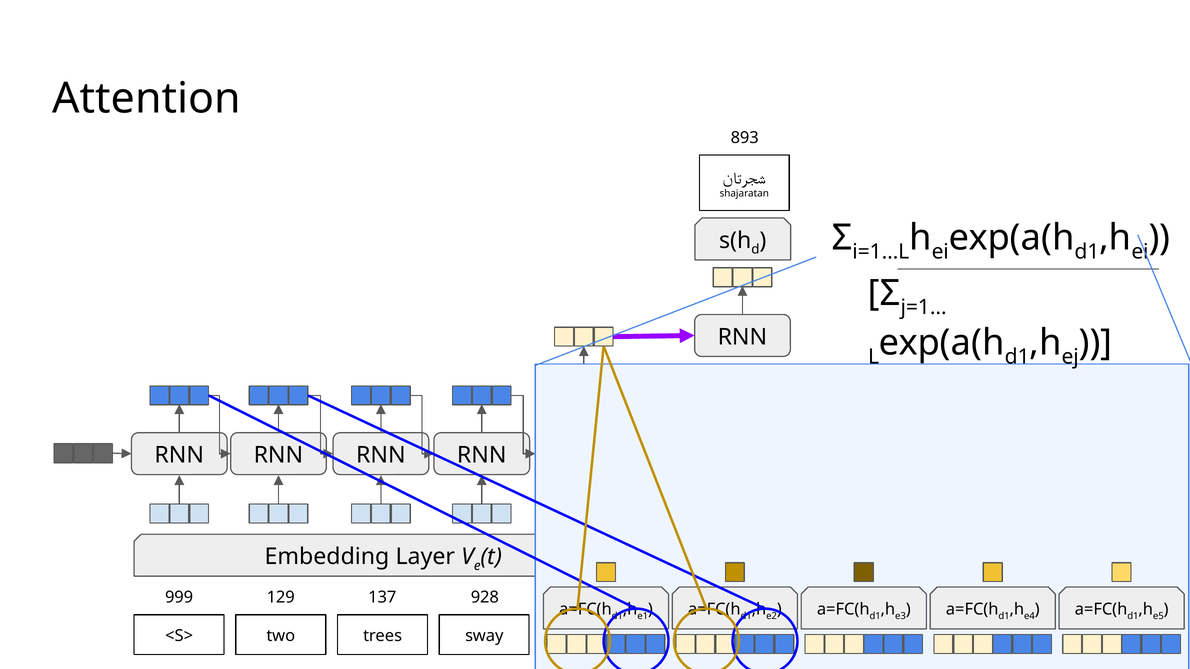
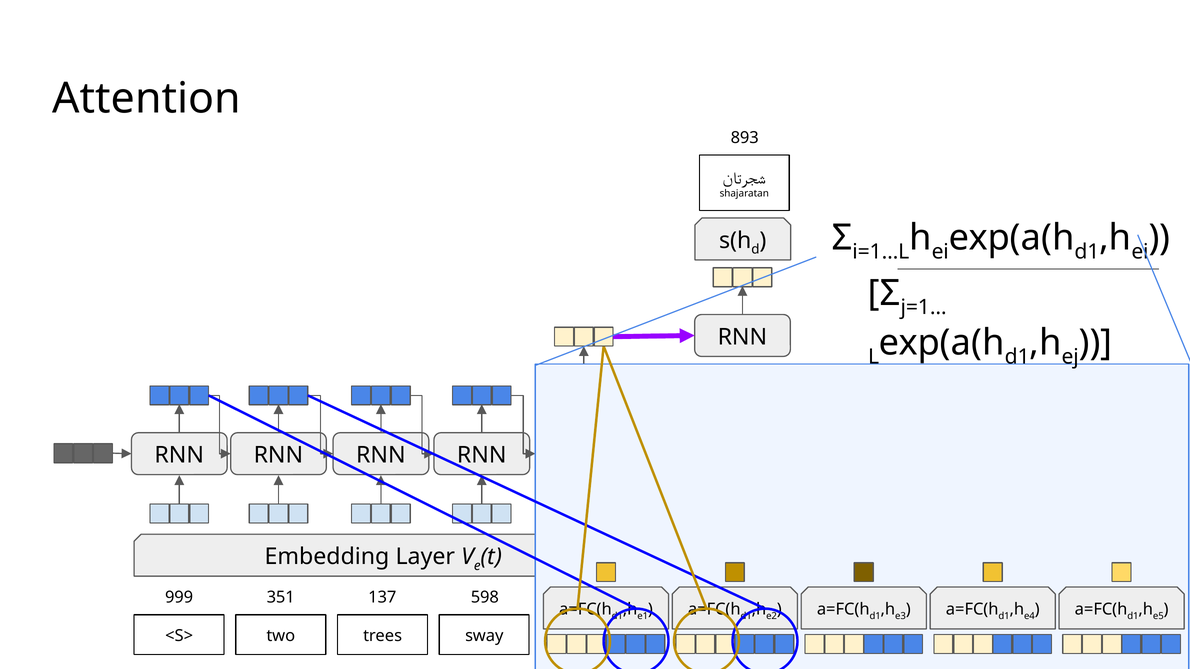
129: 129 -> 351
928: 928 -> 598
